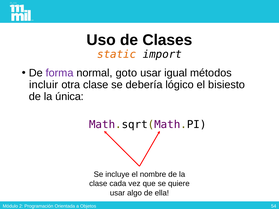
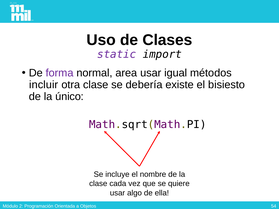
static colour: orange -> purple
goto: goto -> area
lógico: lógico -> existe
única: única -> único
